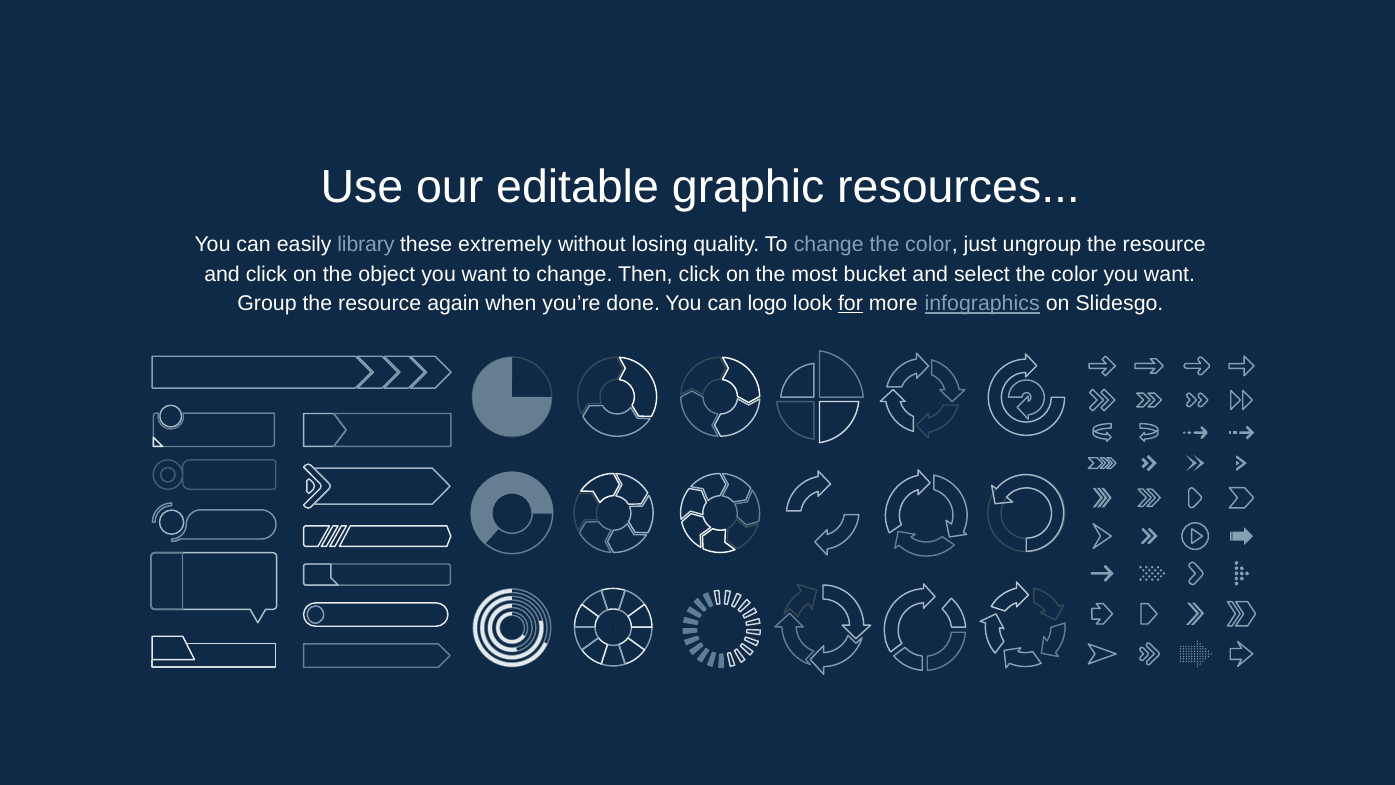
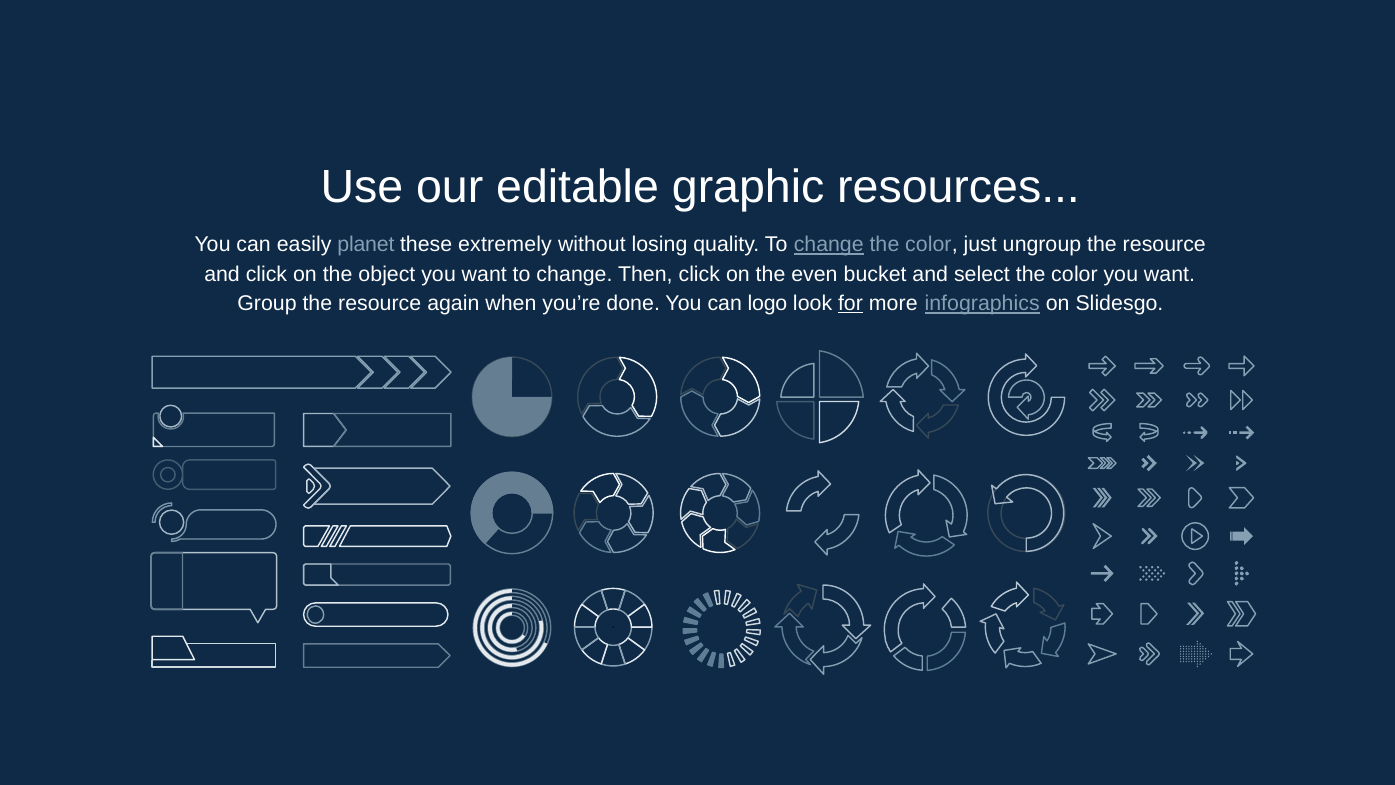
library: library -> planet
change at (829, 245) underline: none -> present
most: most -> even
